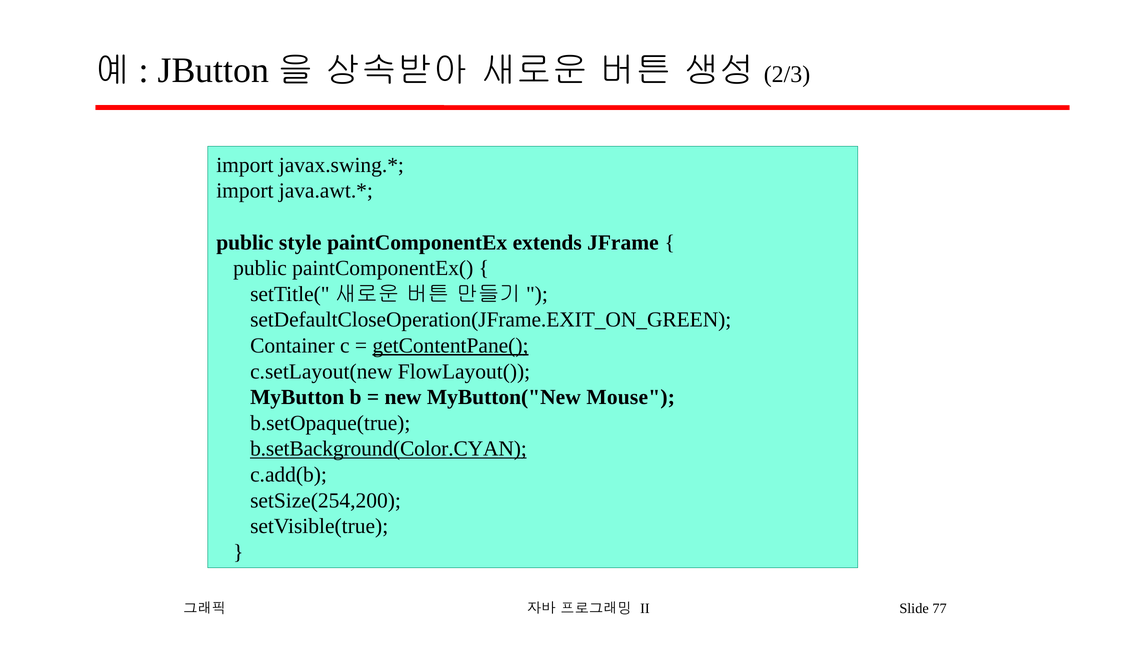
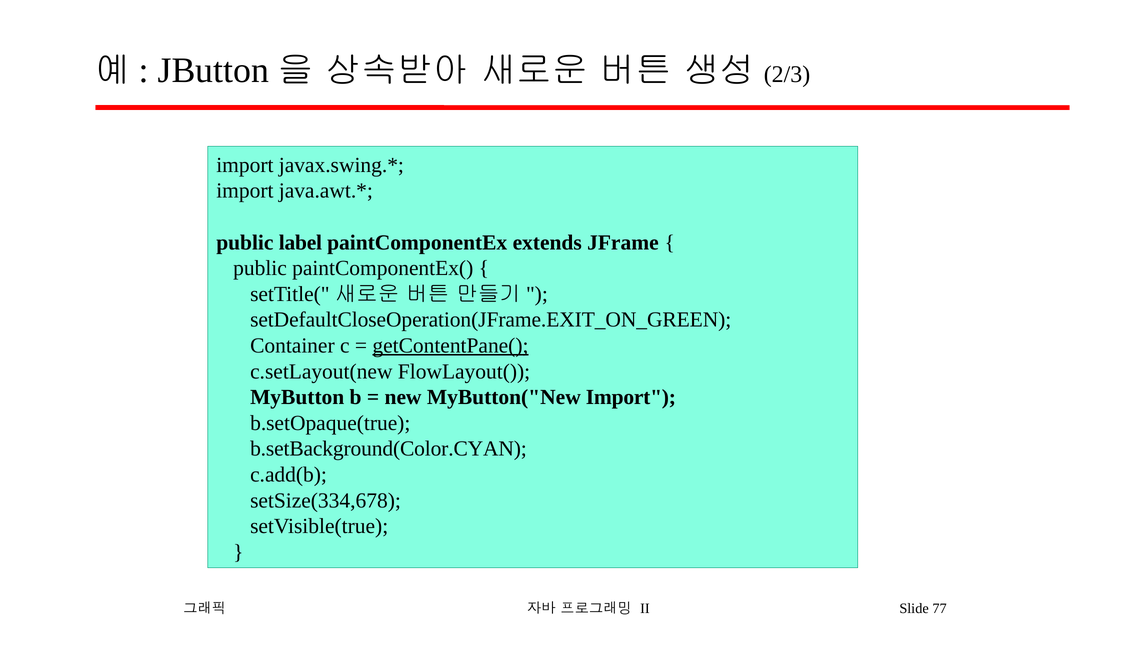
style: style -> label
MyButton("New Mouse: Mouse -> Import
b.setBackground(Color.CYAN underline: present -> none
setSize(254,200: setSize(254,200 -> setSize(334,678
